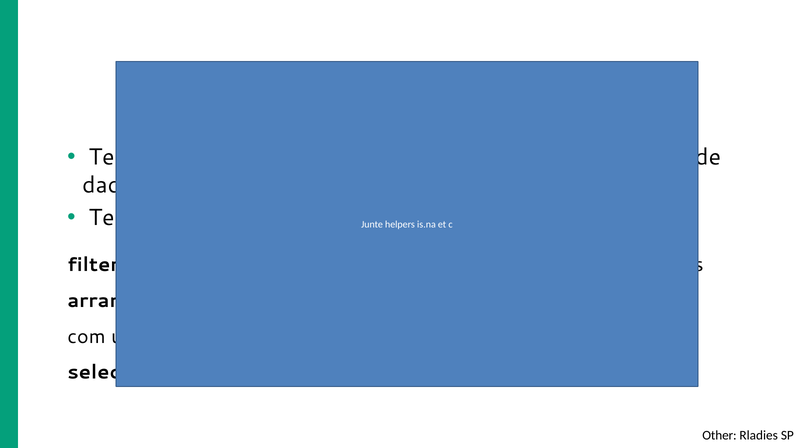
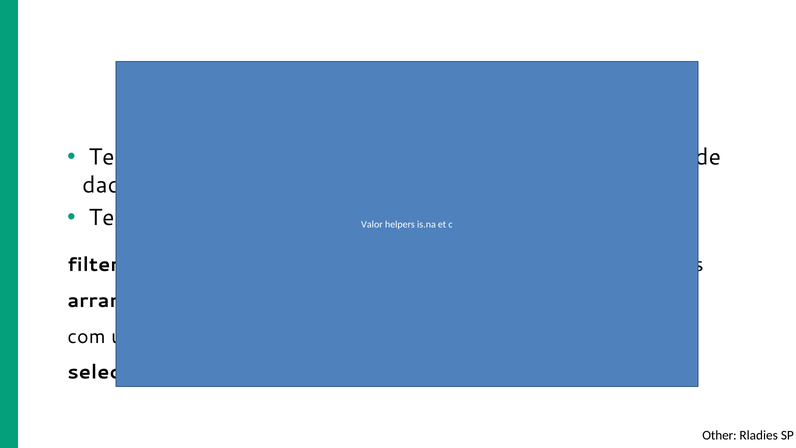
Junte: Junte -> Valor
